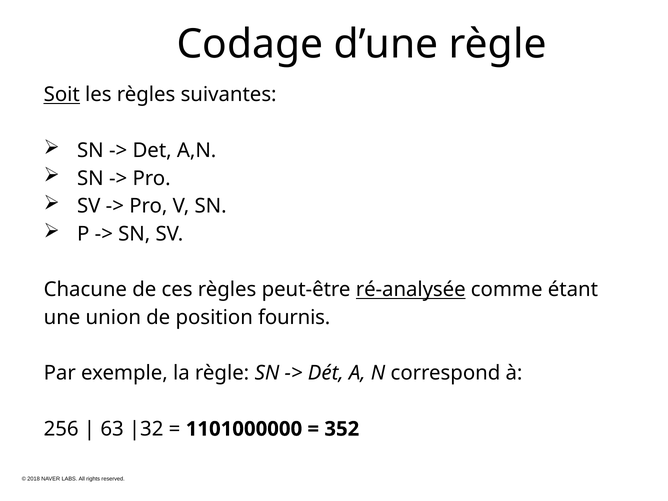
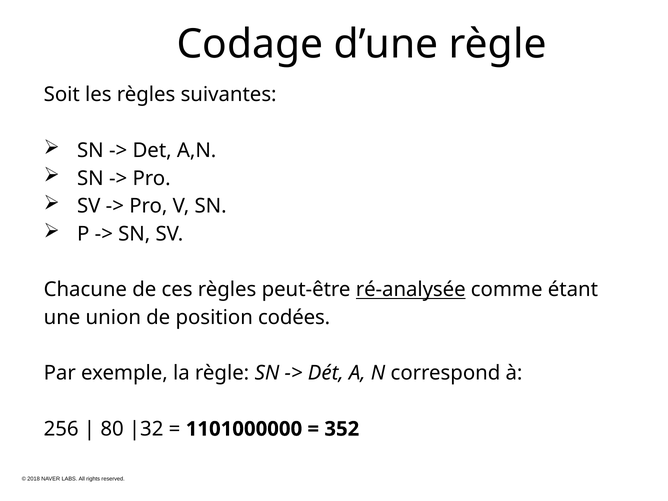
Soit underline: present -> none
fournis: fournis -> codées
63: 63 -> 80
